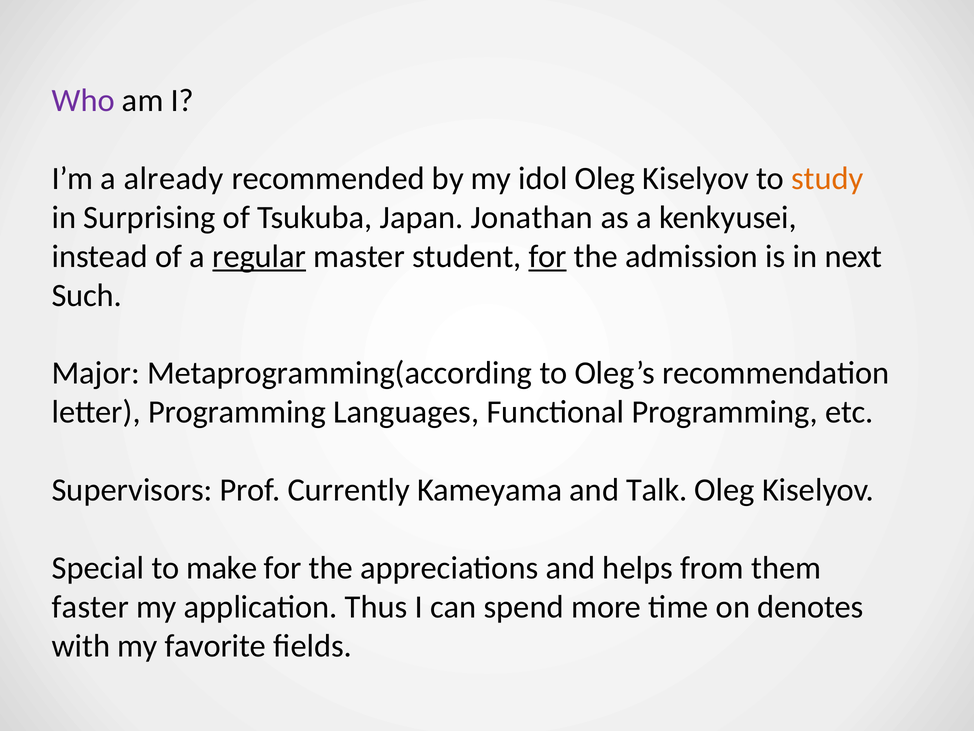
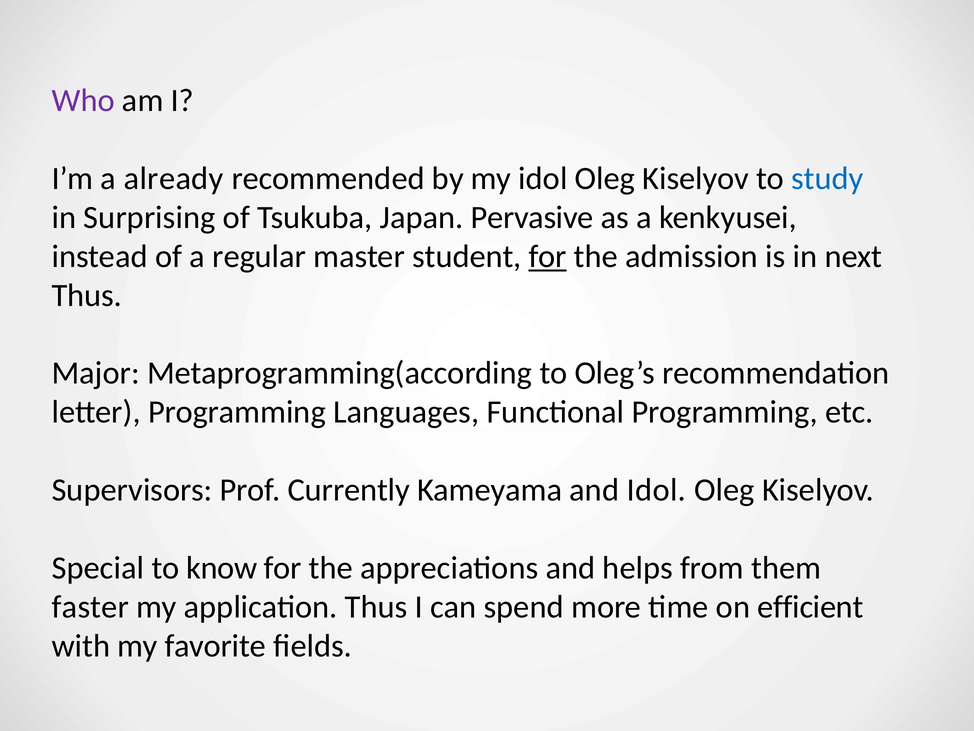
study colour: orange -> blue
Jonathan: Jonathan -> Pervasive
regular underline: present -> none
Such at (87, 295): Such -> Thus
and Talk: Talk -> Idol
make: make -> know
denotes: denotes -> efficient
